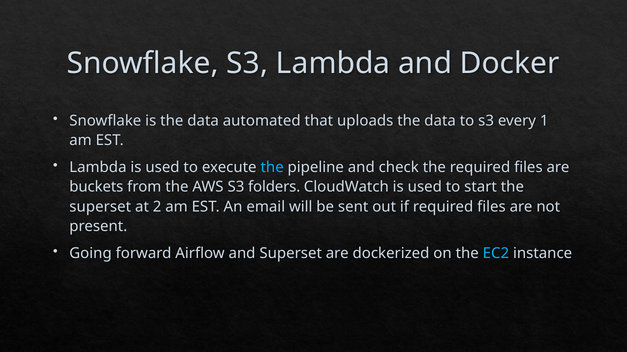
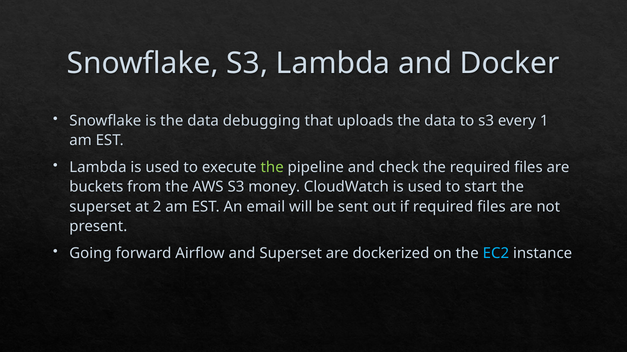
automated: automated -> debugging
the at (272, 168) colour: light blue -> light green
folders: folders -> money
